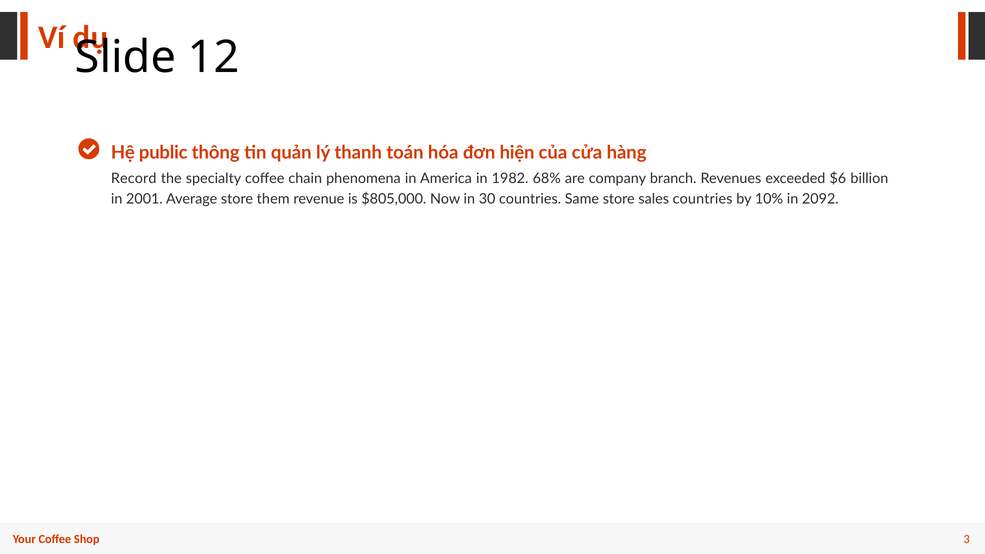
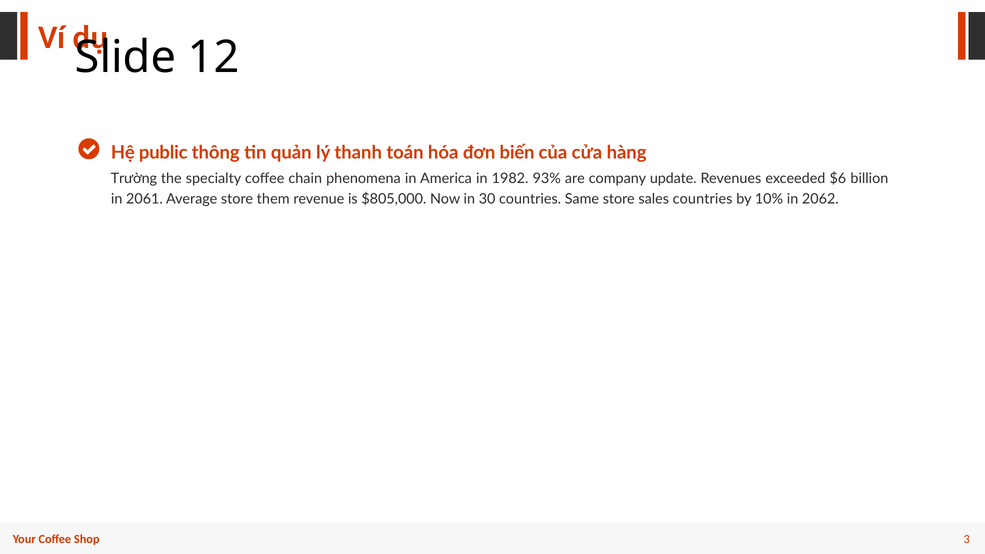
hiện: hiện -> biến
Record: Record -> Trường
68%: 68% -> 93%
branch: branch -> update
2001: 2001 -> 2061
2092: 2092 -> 2062
